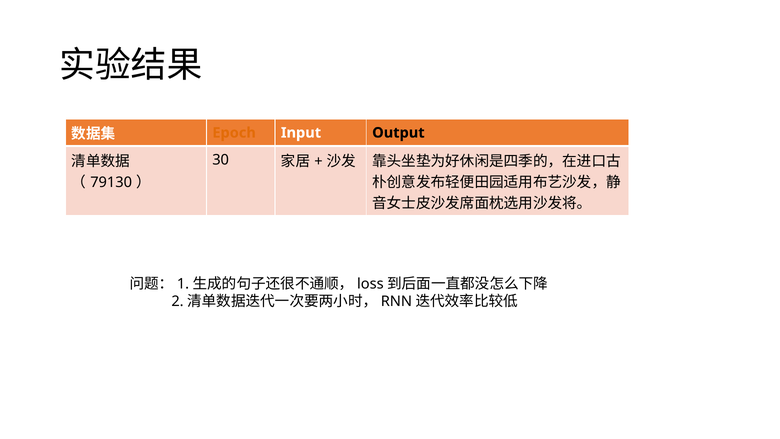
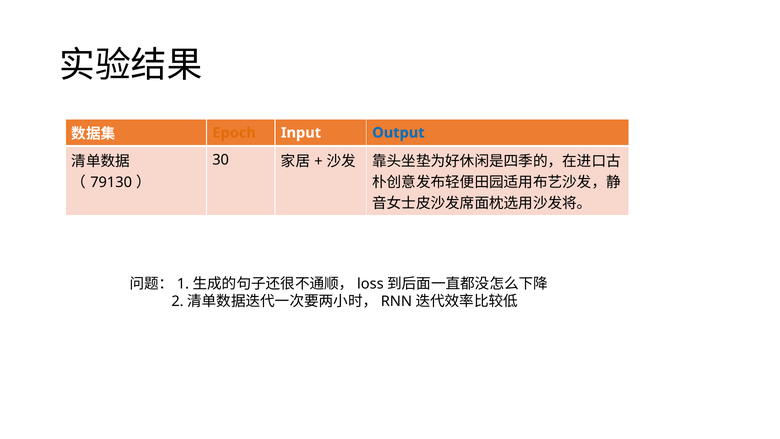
Output colour: black -> blue
